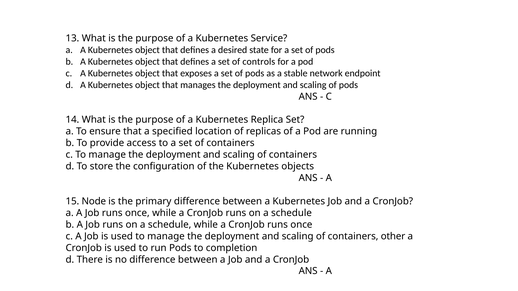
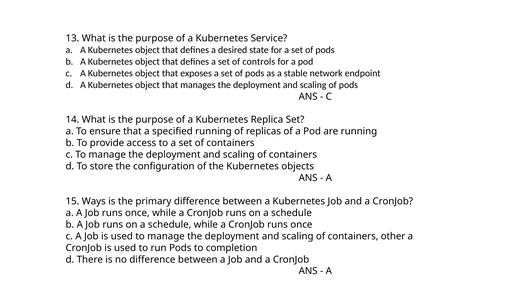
specified location: location -> running
Node: Node -> Ways
